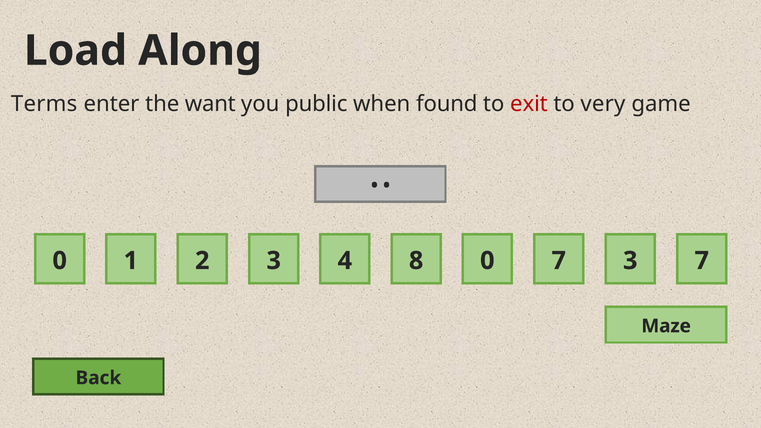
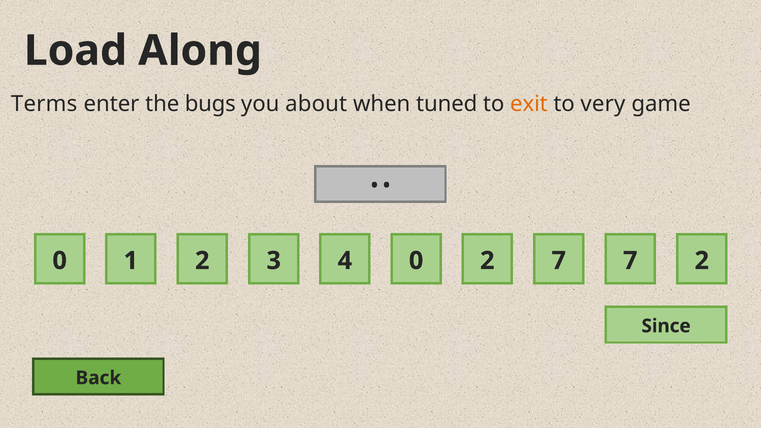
want: want -> bugs
public: public -> about
found: found -> tuned
exit colour: red -> orange
4 8: 8 -> 0
1 0: 0 -> 2
7 3: 3 -> 7
7 at (702, 261): 7 -> 2
Maze: Maze -> Since
